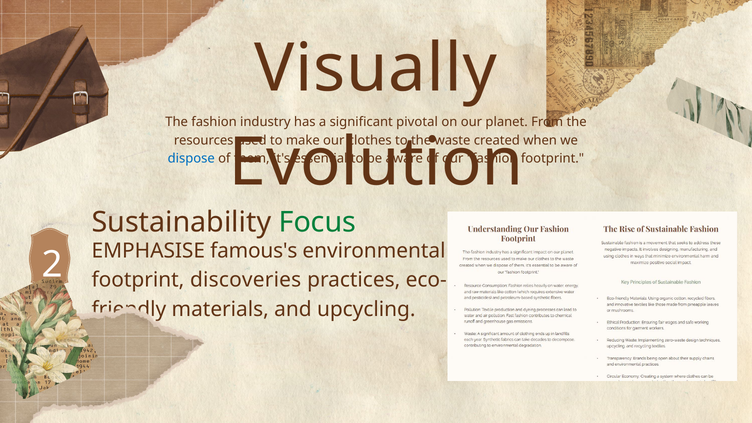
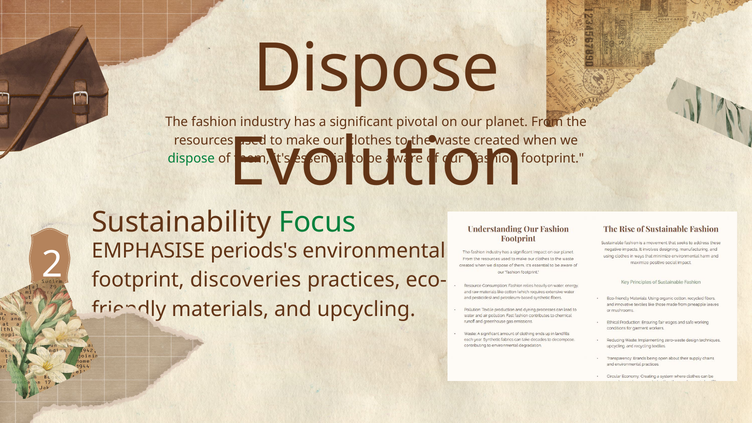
Visually at (376, 68): Visually -> Dispose
dispose at (191, 159) colour: blue -> green
famous's: famous's -> periods's
